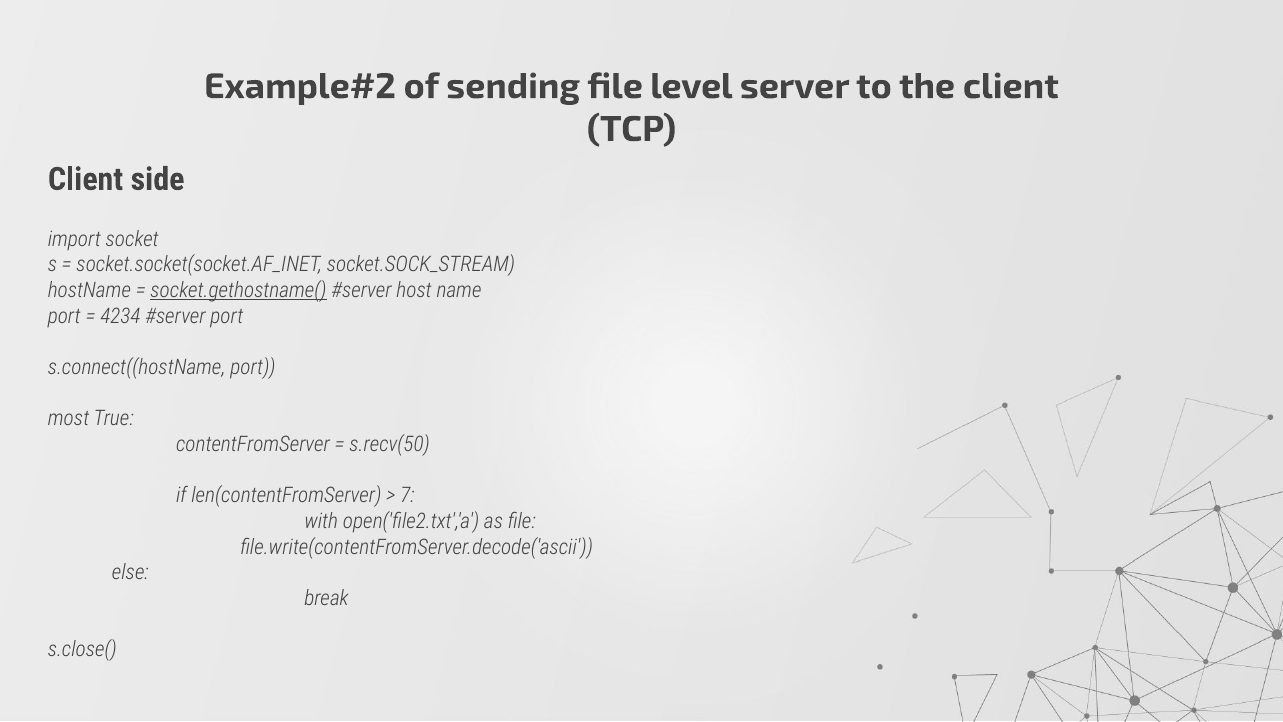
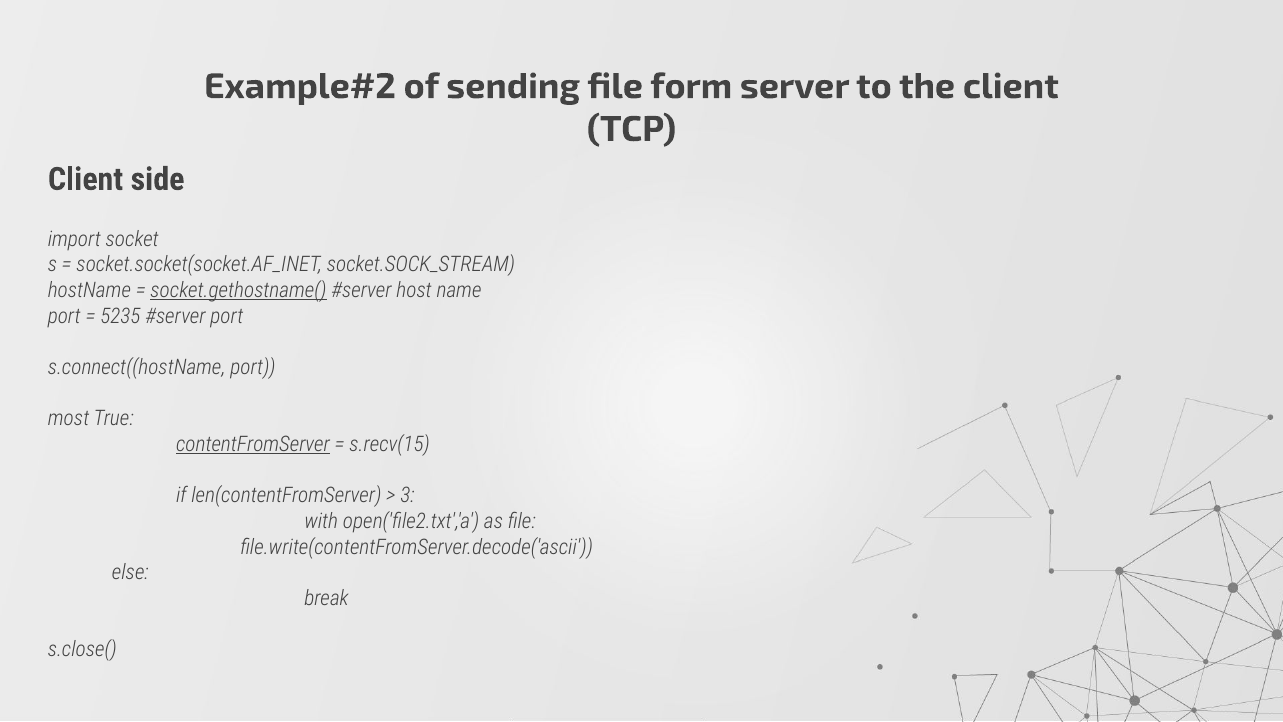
level: level -> form
4234: 4234 -> 5235
contentFromServer underline: none -> present
s.recv(50: s.recv(50 -> s.recv(15
7: 7 -> 3
